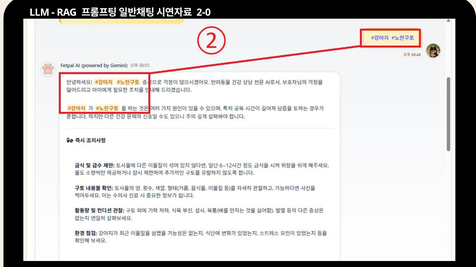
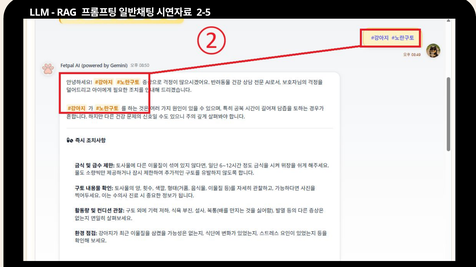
2-0: 2-0 -> 2-5
